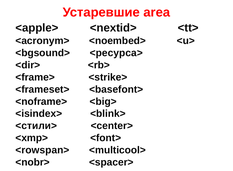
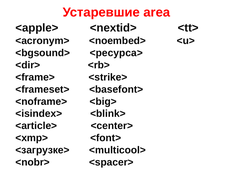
<стили>: <стили> -> <article>
<rowspan>: <rowspan> -> <загрузке>
